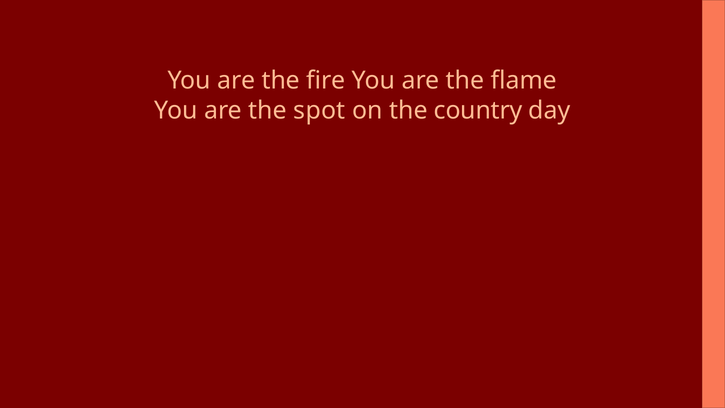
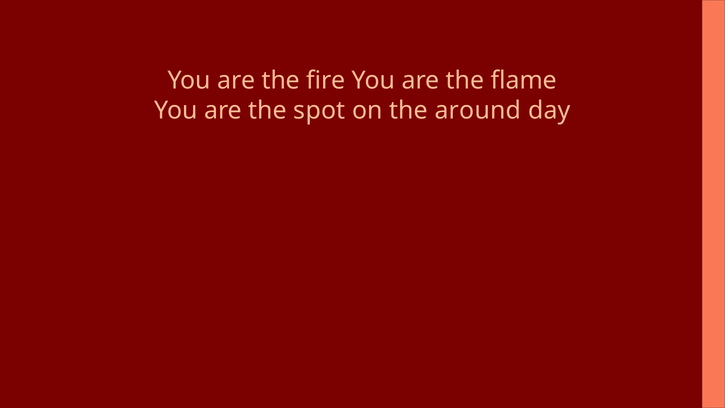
country: country -> around
